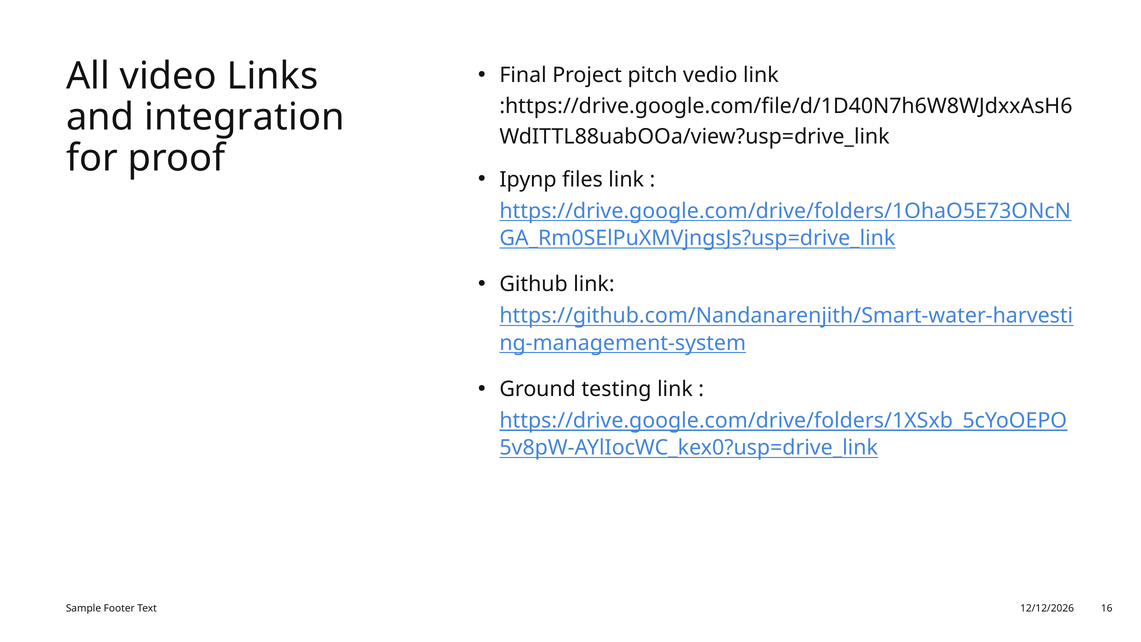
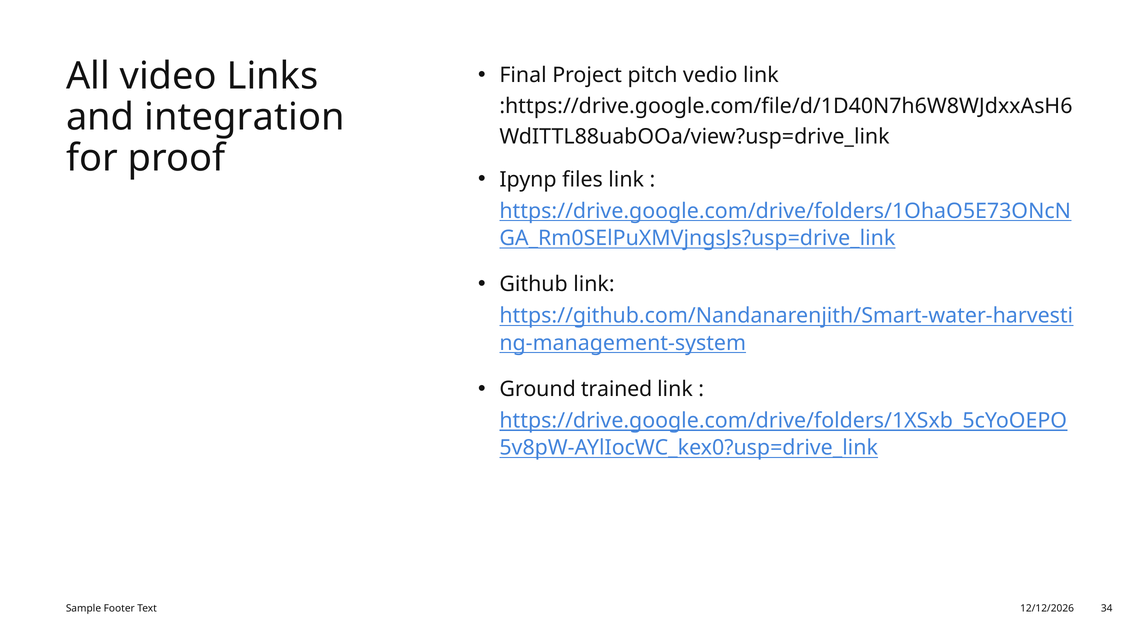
testing: testing -> trained
16: 16 -> 34
